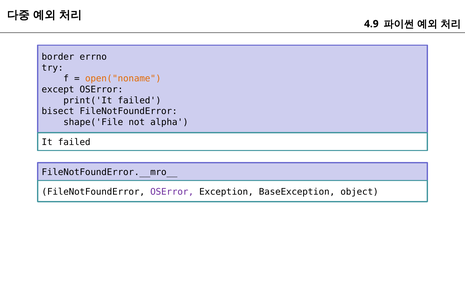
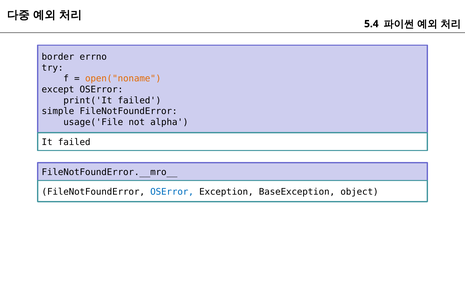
4.9: 4.9 -> 5.4
bisect: bisect -> simple
shape('File: shape('File -> usage('File
OSError at (172, 191) colour: purple -> blue
